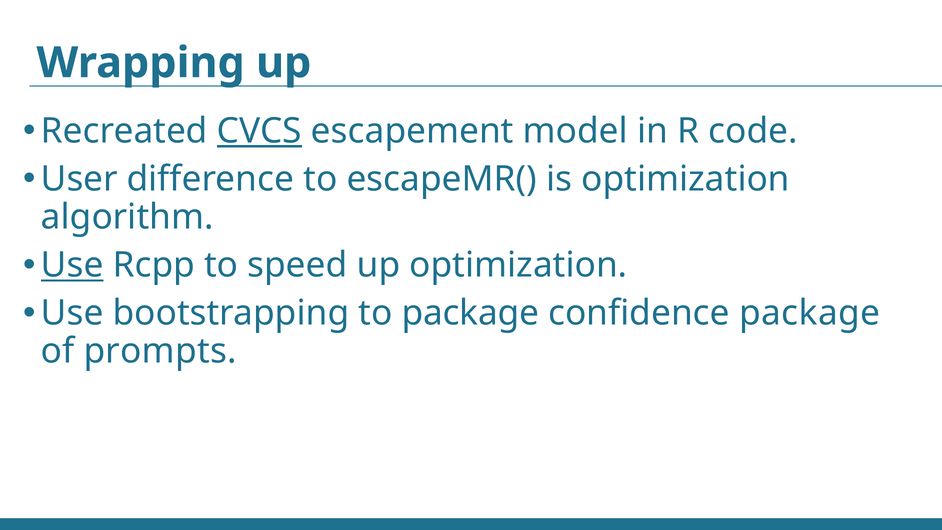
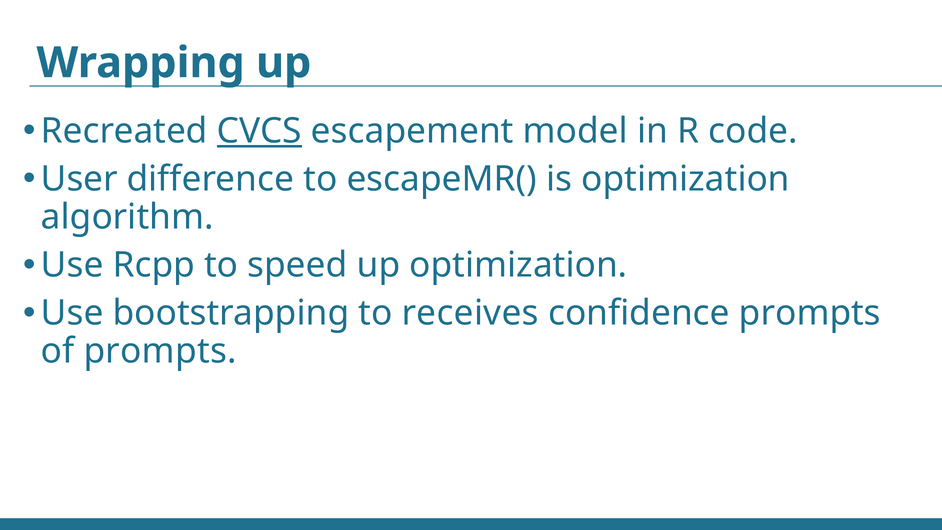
Use at (72, 265) underline: present -> none
to package: package -> receives
confidence package: package -> prompts
